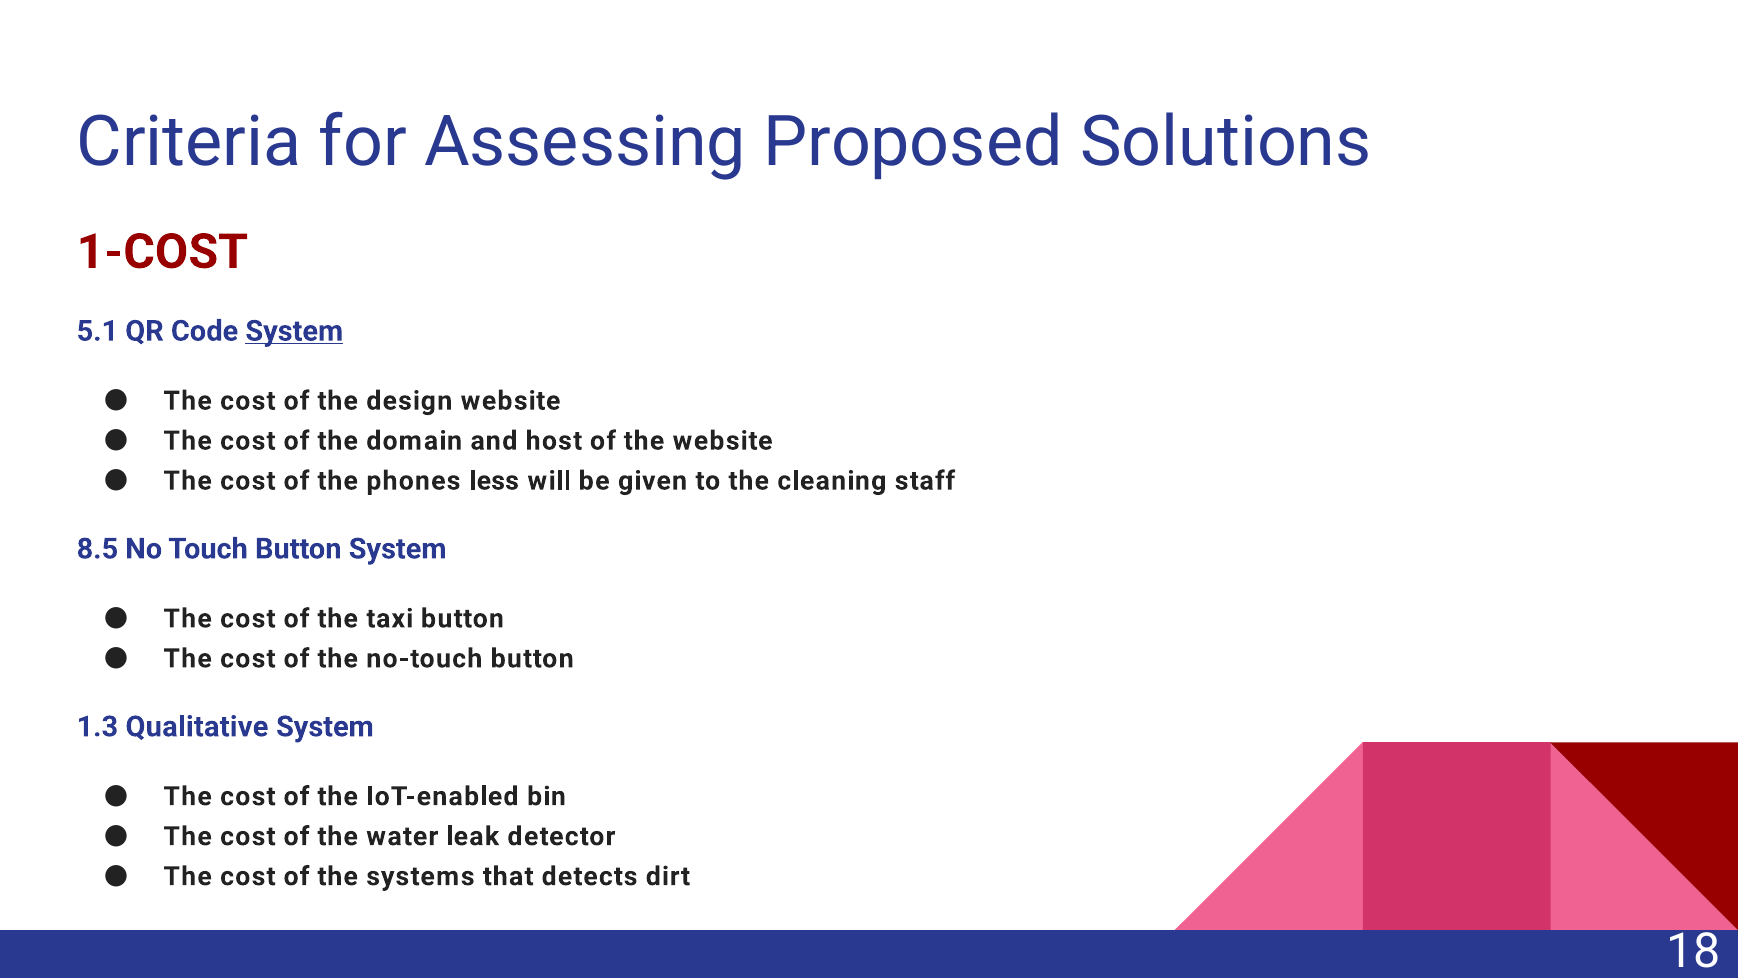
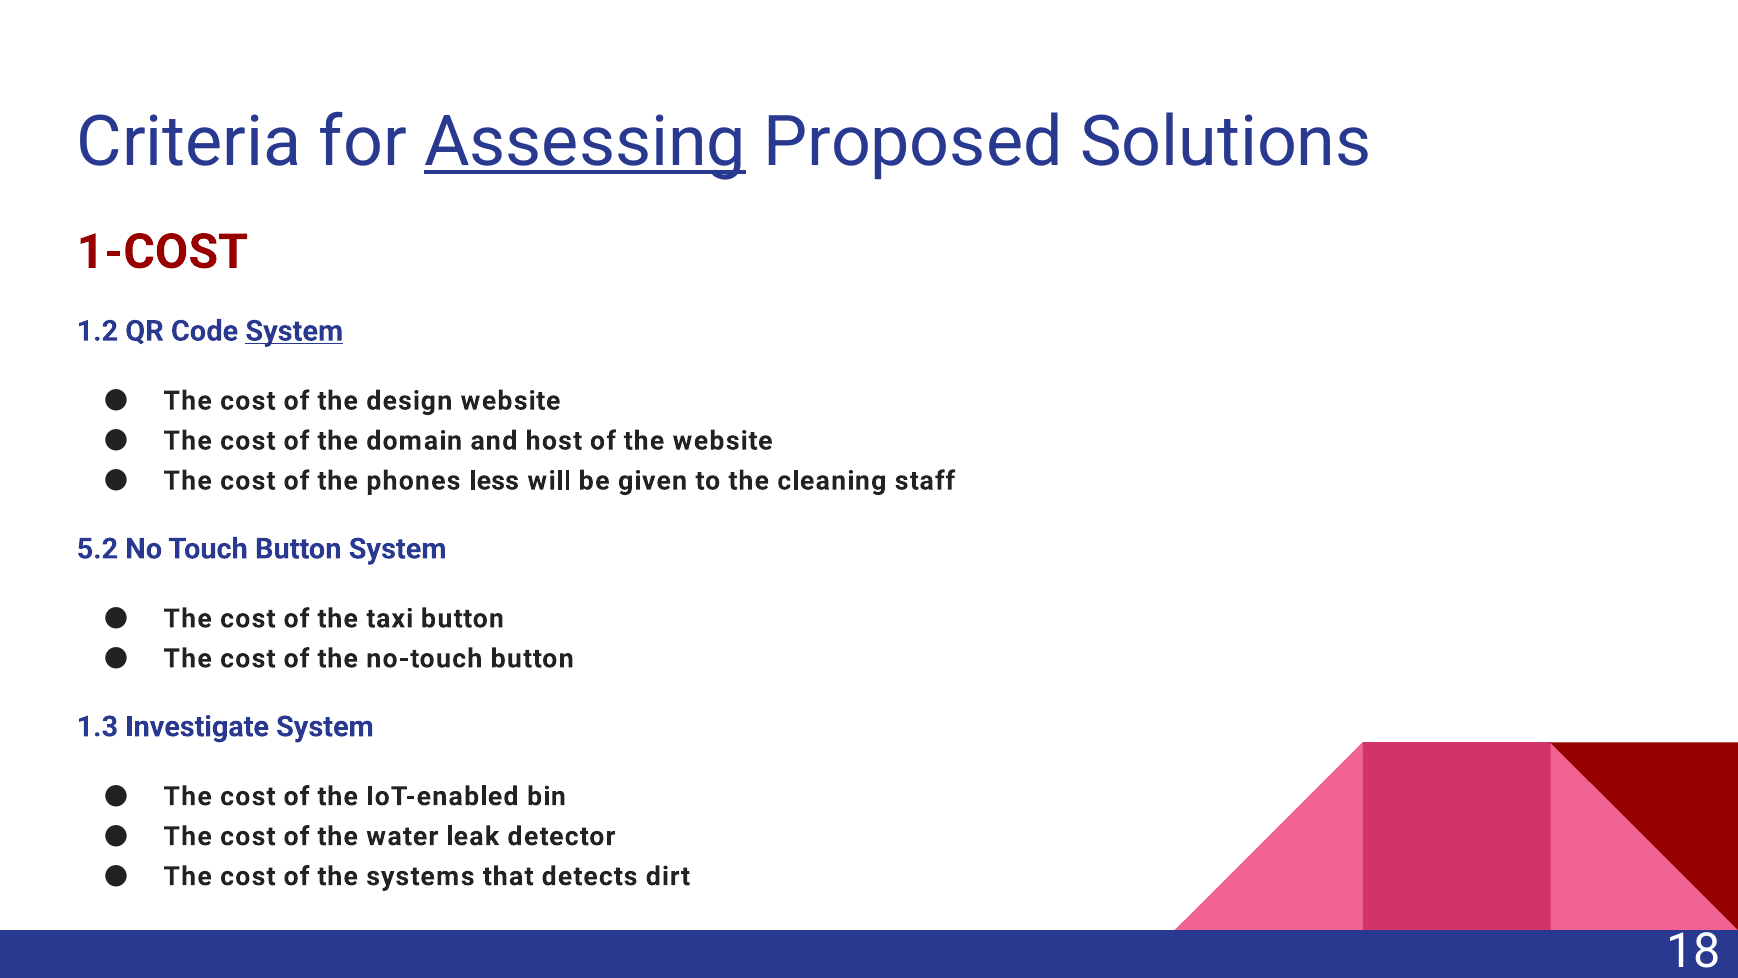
Assessing underline: none -> present
5.1: 5.1 -> 1.2
8.5: 8.5 -> 5.2
Qualitative: Qualitative -> Investigate
